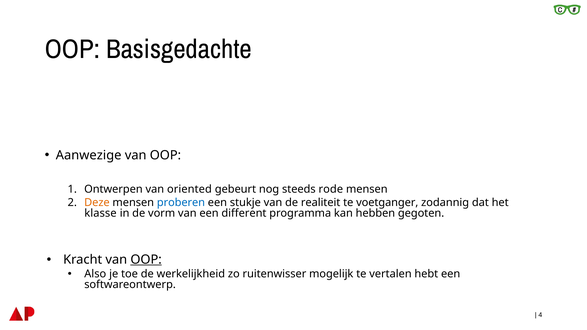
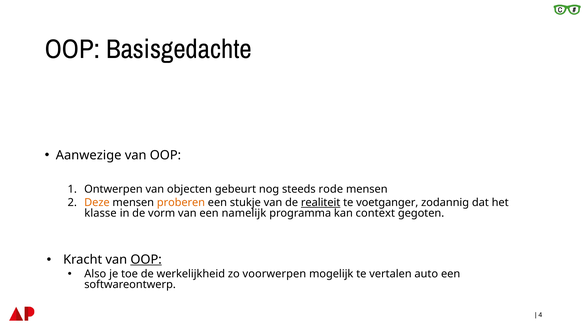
oriented: oriented -> objecten
proberen colour: blue -> orange
realiteit underline: none -> present
different: different -> namelijk
hebben: hebben -> context
ruitenwisser: ruitenwisser -> voorwerpen
hebt: hebt -> auto
